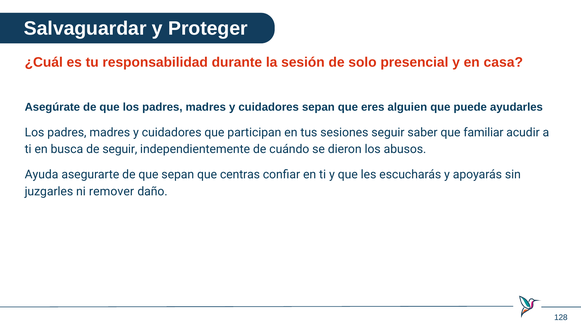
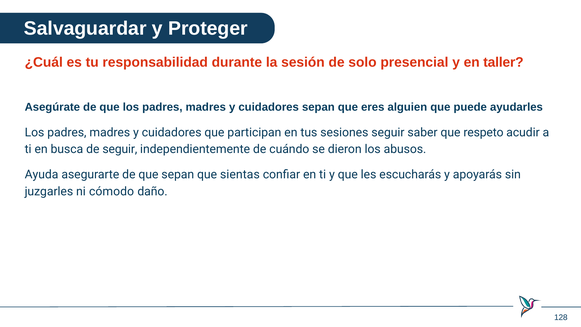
casa: casa -> taller
familiar: familiar -> respeto
centras: centras -> sientas
remover: remover -> cómodo
